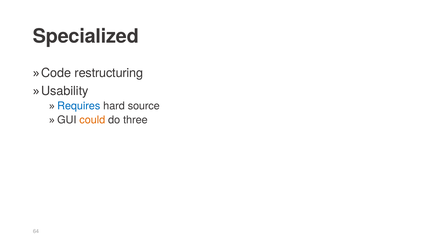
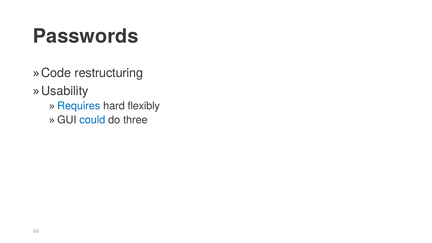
Specialized: Specialized -> Passwords
source: source -> flexibly
could colour: orange -> blue
